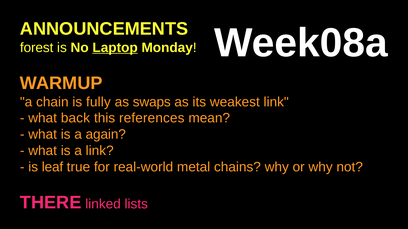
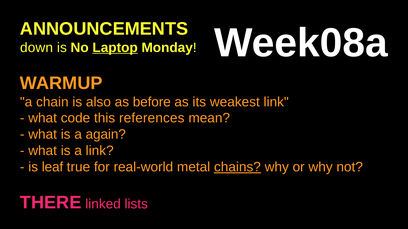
forest: forest -> down
fully: fully -> also
swaps: swaps -> before
back: back -> code
chains underline: none -> present
